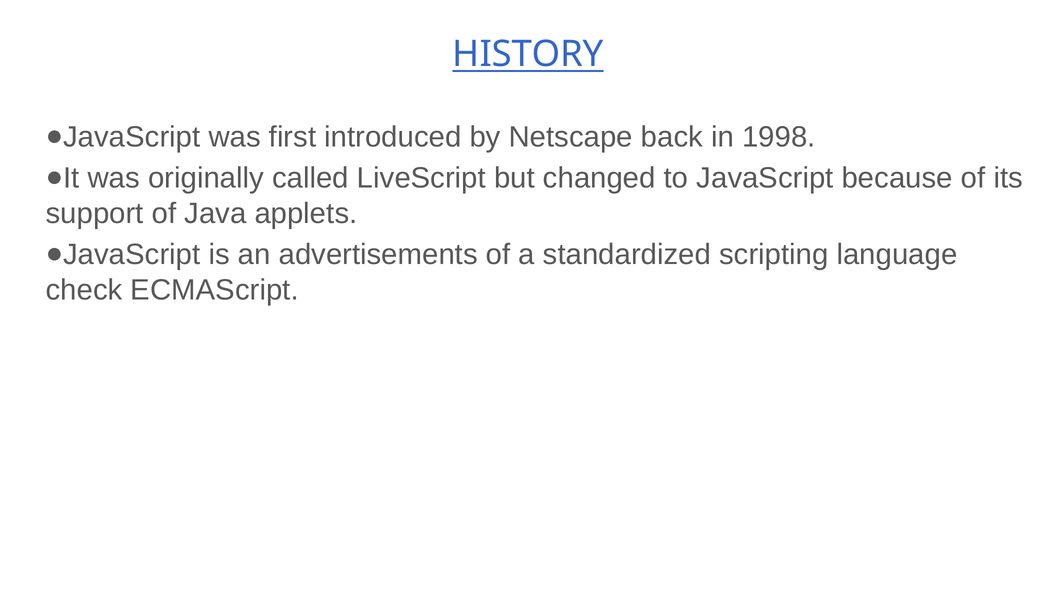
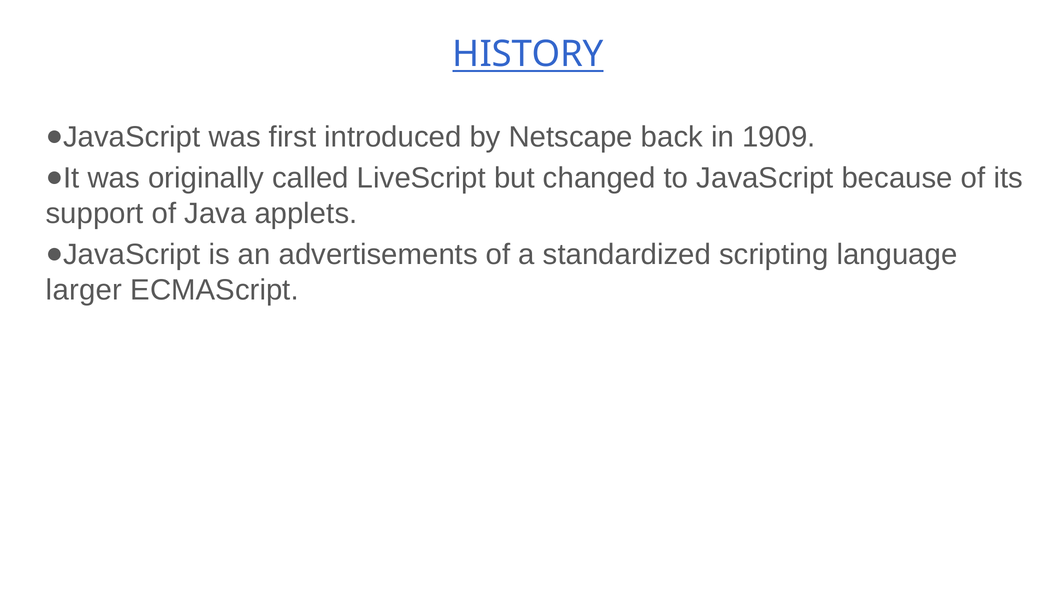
1998: 1998 -> 1909
check: check -> larger
